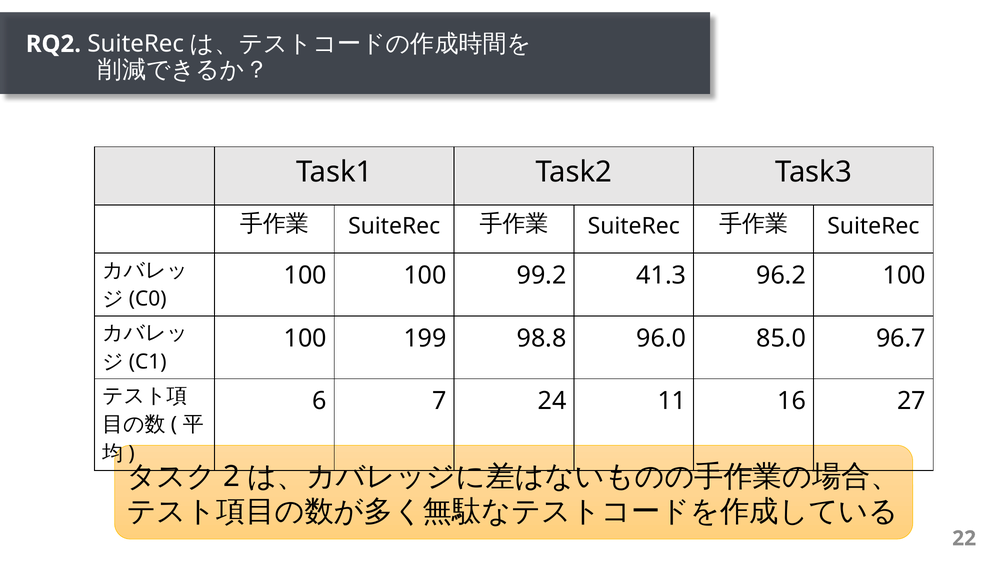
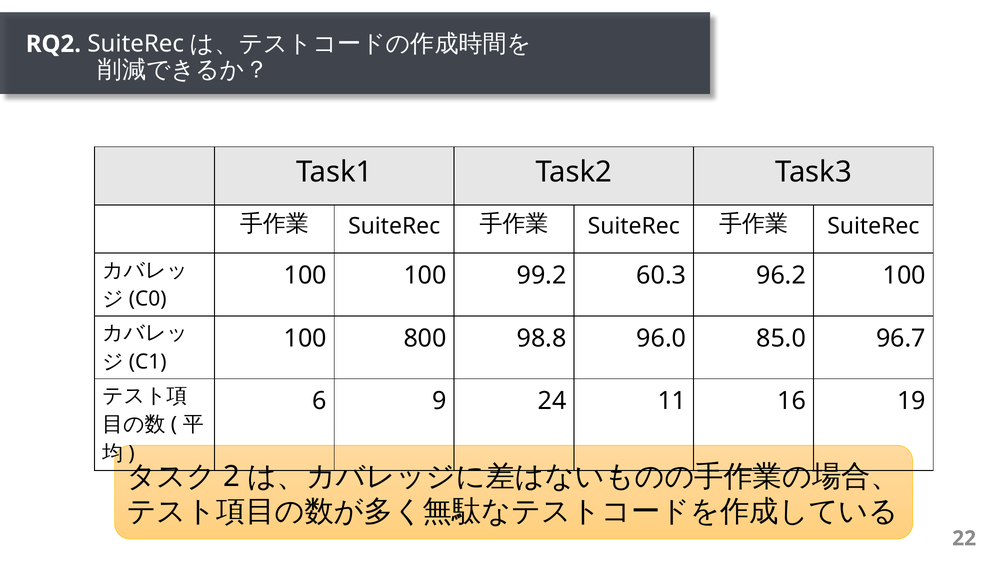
41.3: 41.3 -> 60.3
199: 199 -> 800
7: 7 -> 9
27: 27 -> 19
